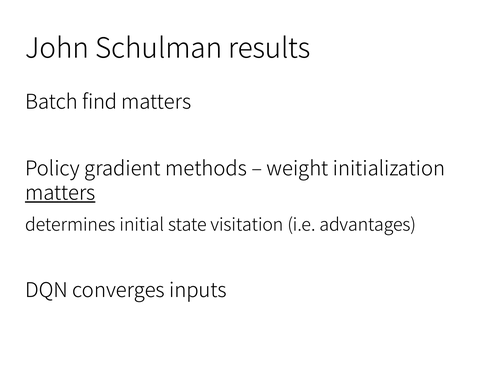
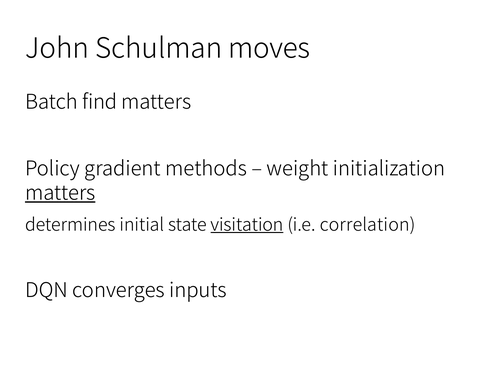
results: results -> moves
visitation underline: none -> present
advantages: advantages -> correlation
